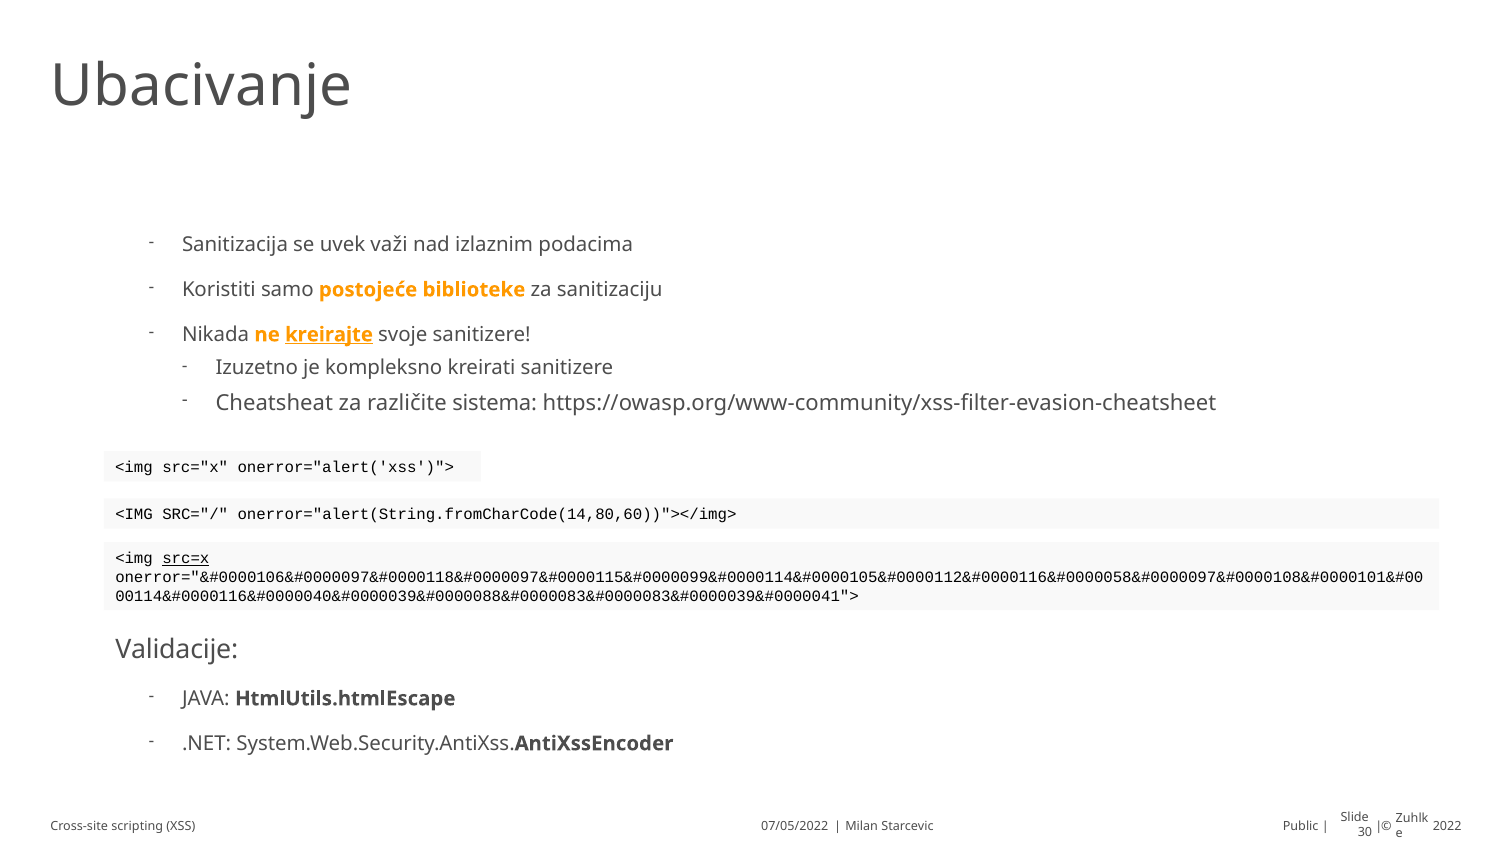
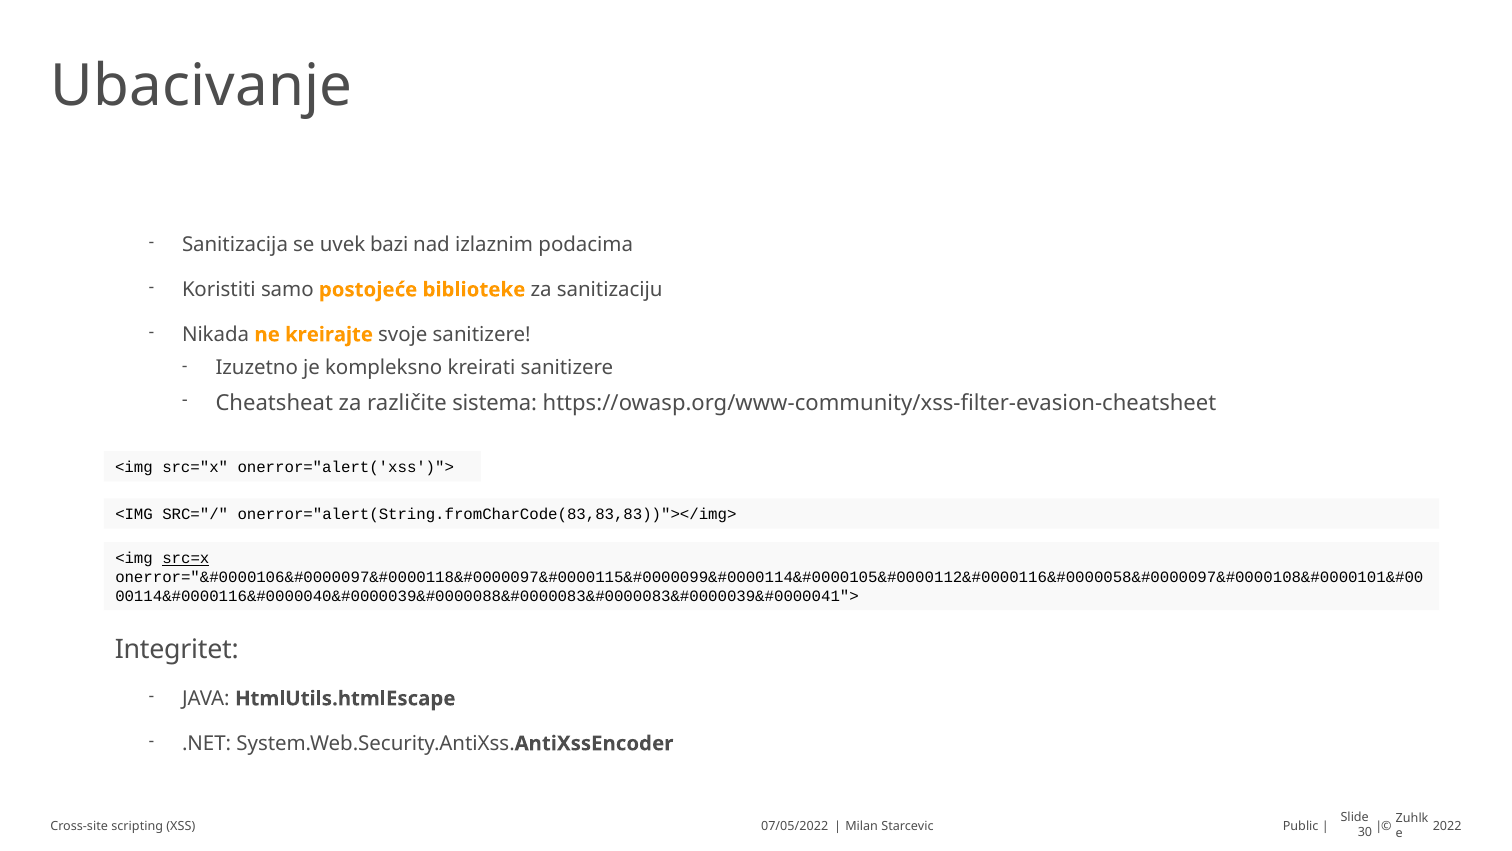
važi: važi -> bazi
kreirajte underline: present -> none
onerror="alert(String.fromCharCode(14,80,60))"></img>: onerror="alert(String.fromCharCode(14,80,60))"></img> -> onerror="alert(String.fromCharCode(83,83,83))"></img>
Validacije: Validacije -> Integritet
